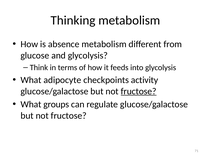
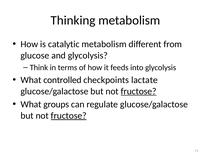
absence: absence -> catalytic
adipocyte: adipocyte -> controlled
activity: activity -> lactate
fructose at (69, 116) underline: none -> present
